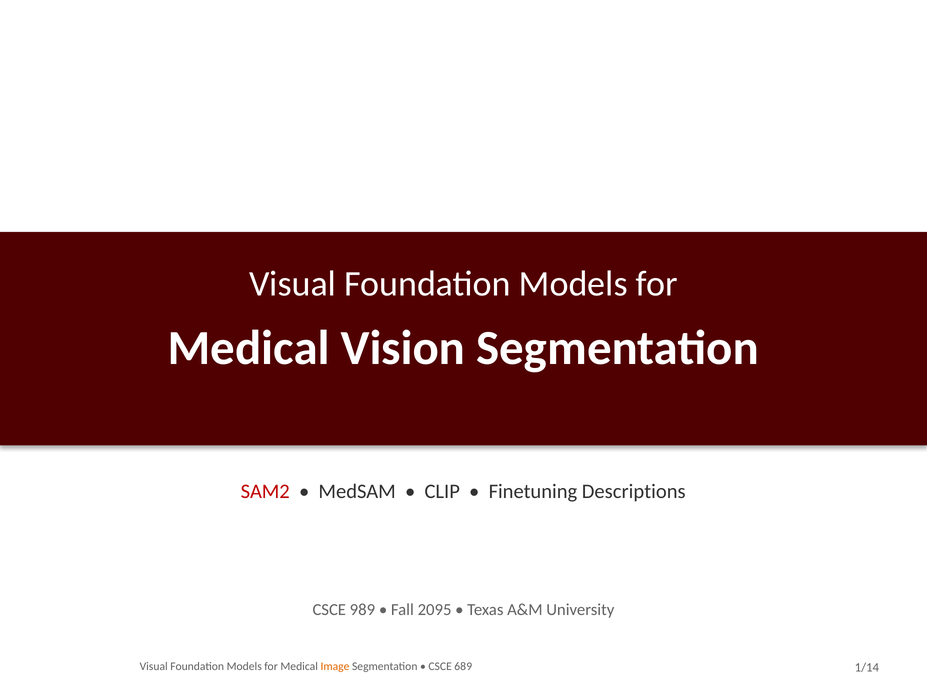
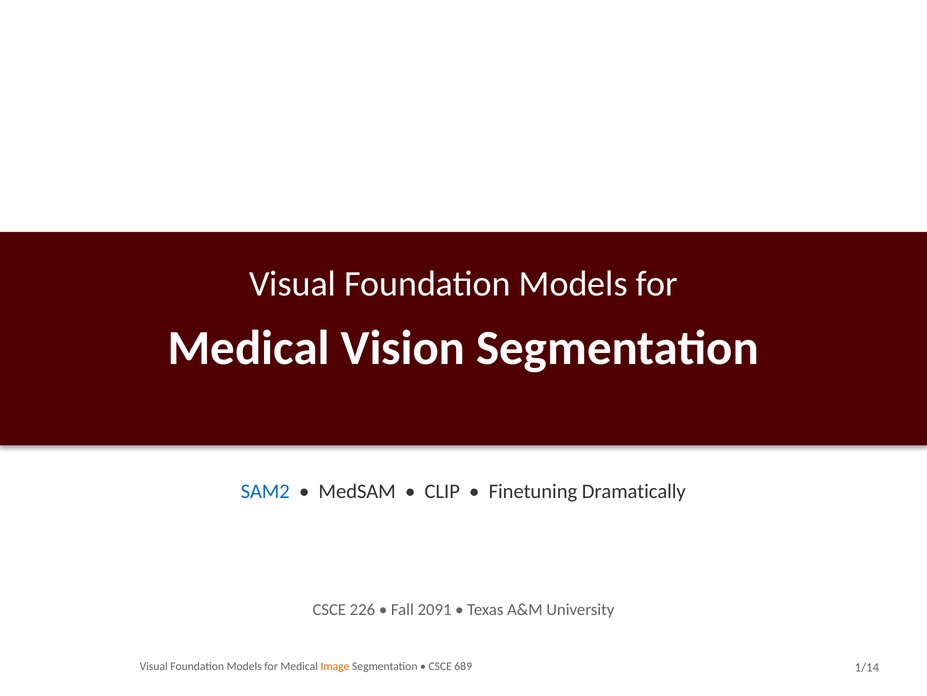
SAM2 colour: red -> blue
Descriptions: Descriptions -> Dramatically
989: 989 -> 226
2095: 2095 -> 2091
